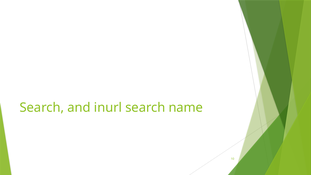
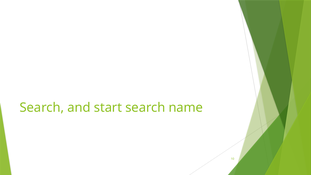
inurl: inurl -> start
